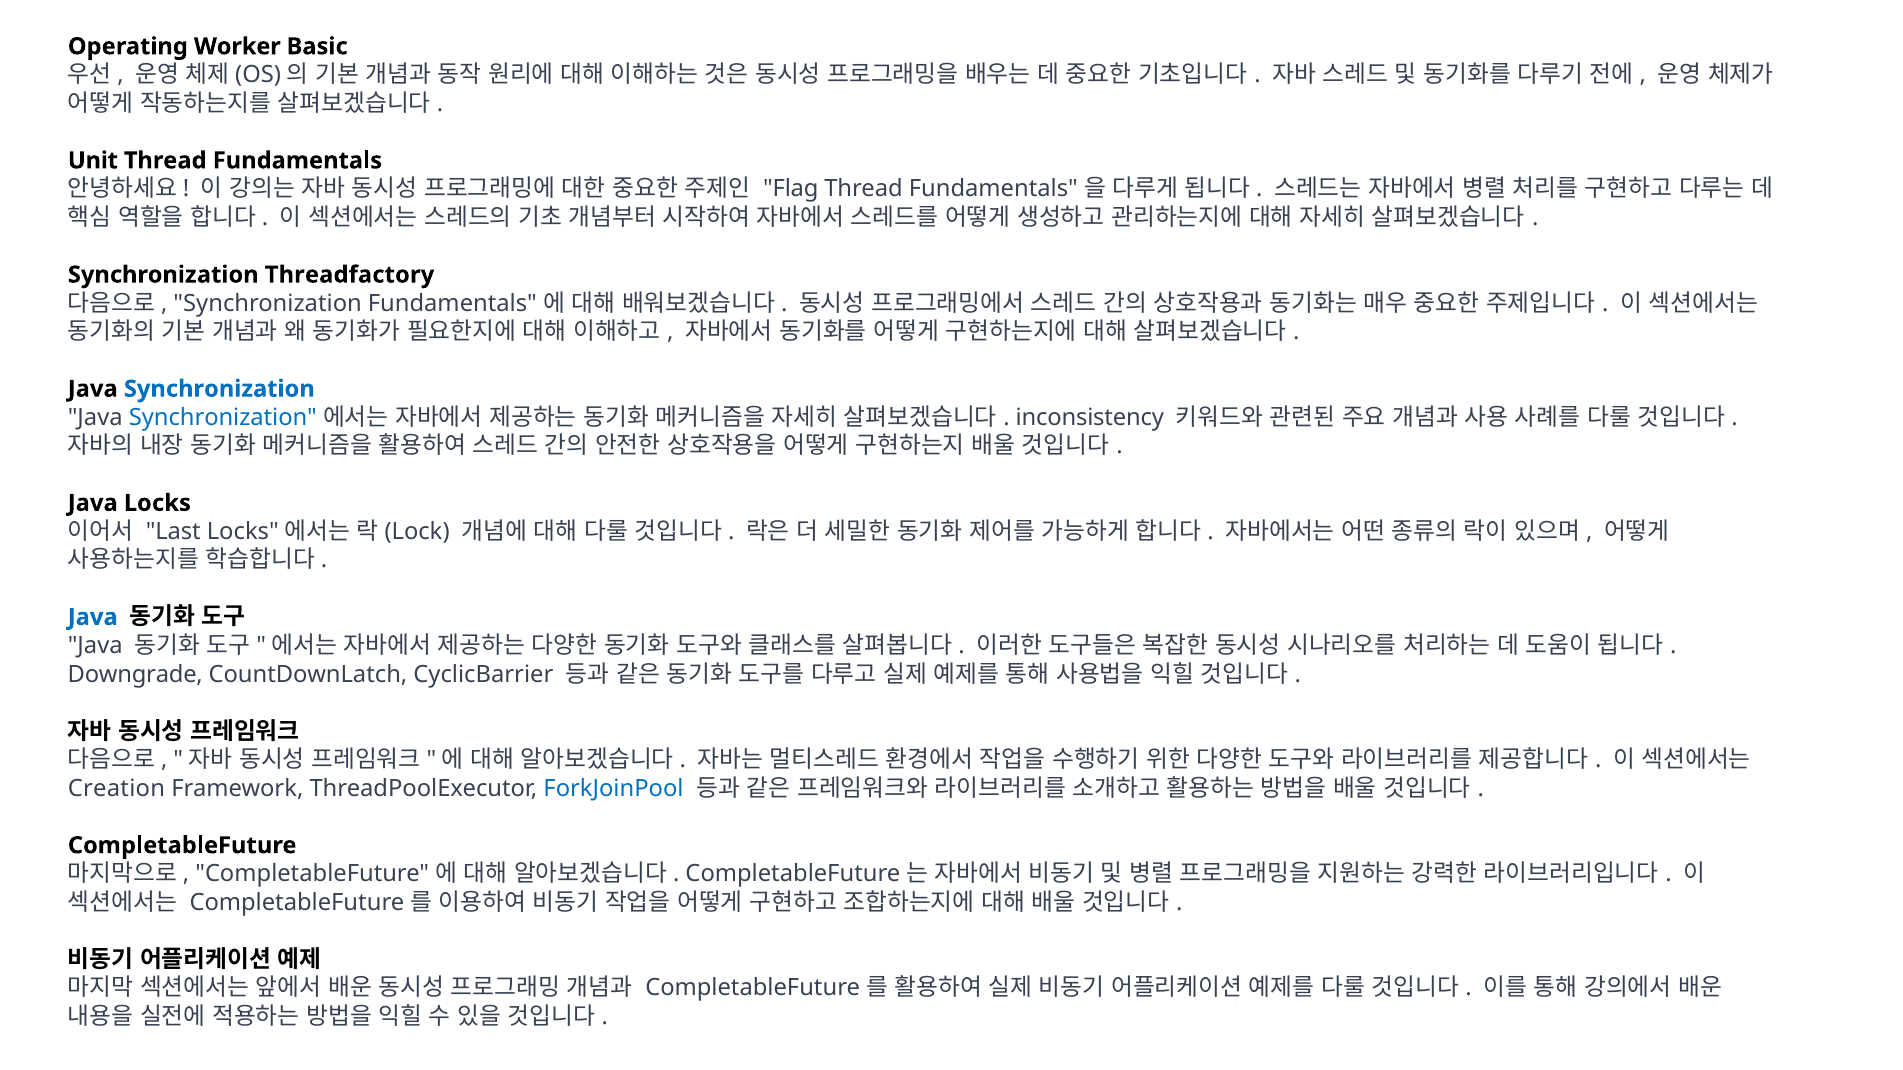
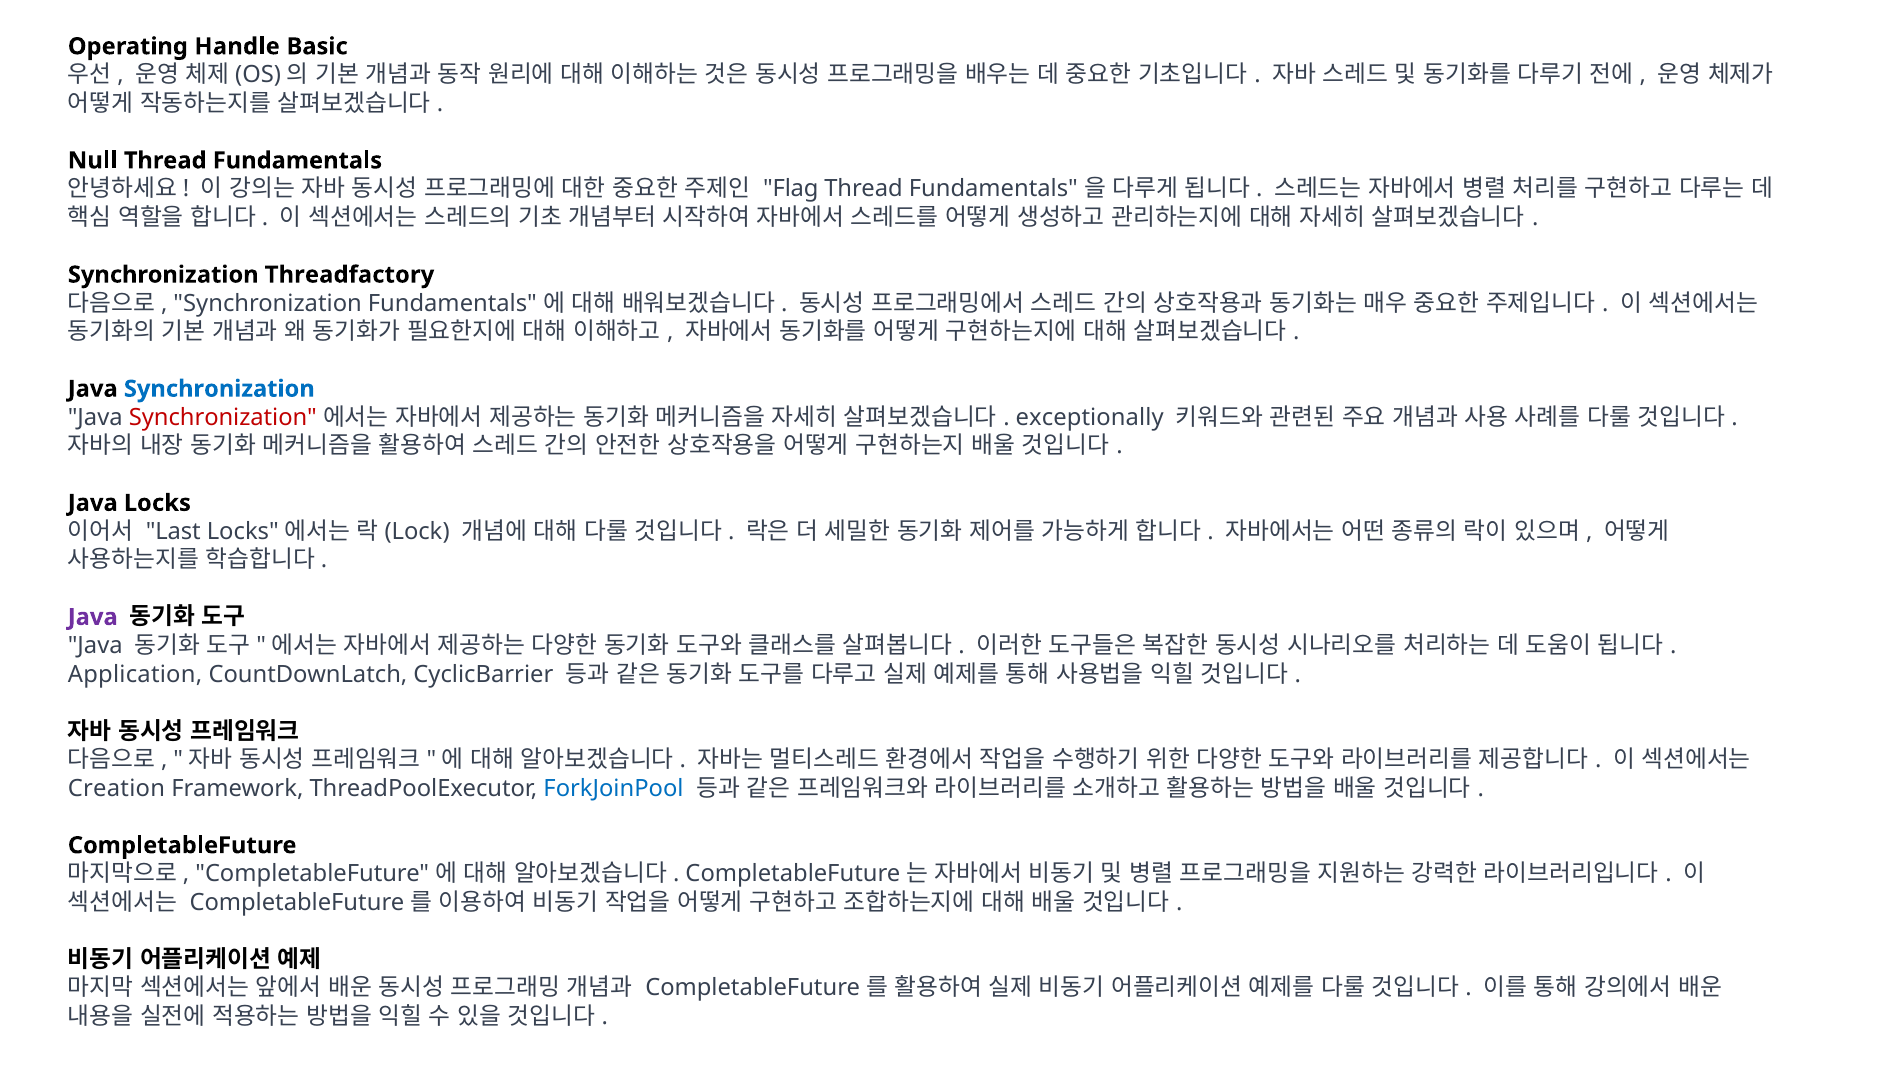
Worker: Worker -> Handle
Unit: Unit -> Null
Synchronization at (223, 418) colour: blue -> red
inconsistency: inconsistency -> exceptionally
Java at (93, 617) colour: blue -> purple
Downgrade: Downgrade -> Application
